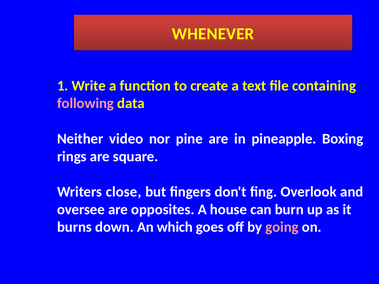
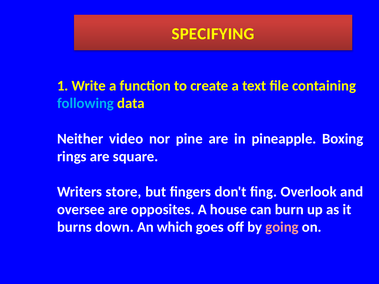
WHENEVER: WHENEVER -> SPECIFYING
following colour: pink -> light blue
close: close -> store
